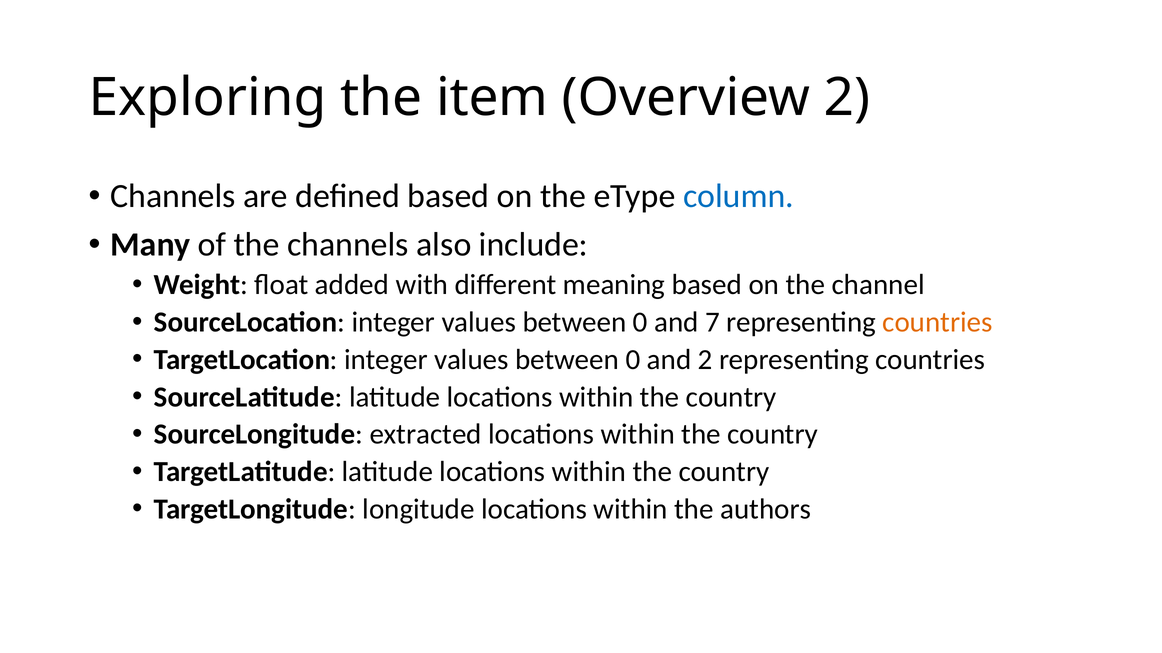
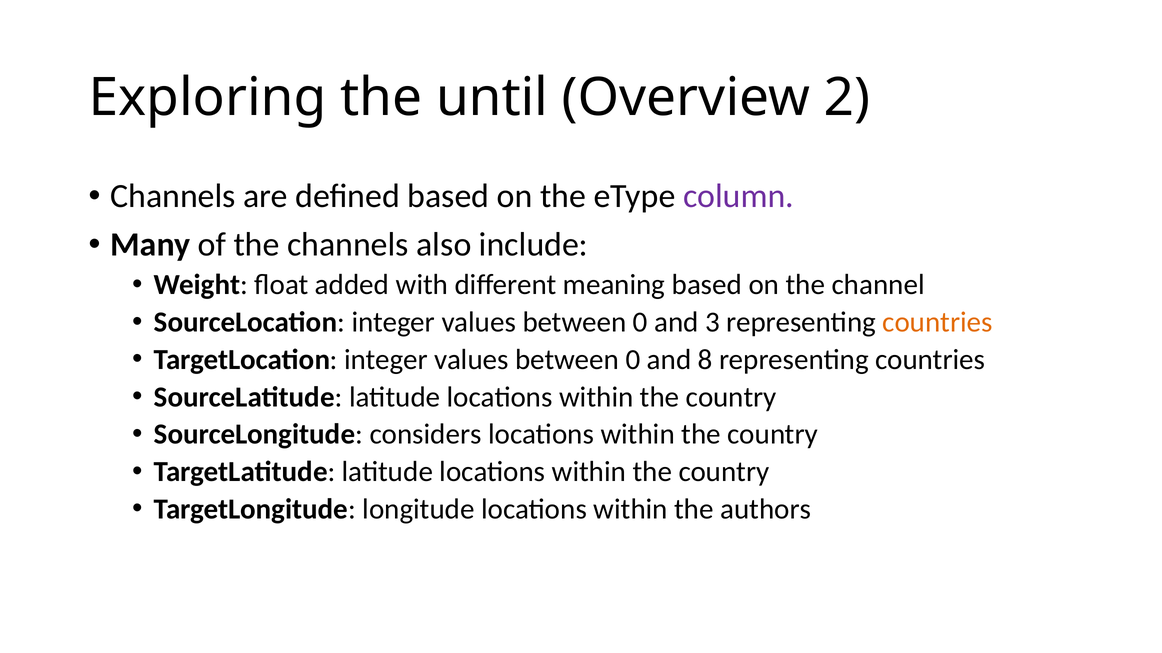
item: item -> until
column colour: blue -> purple
7: 7 -> 3
and 2: 2 -> 8
extracted: extracted -> considers
